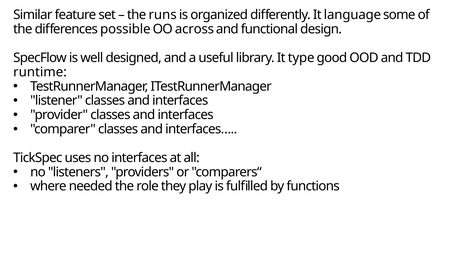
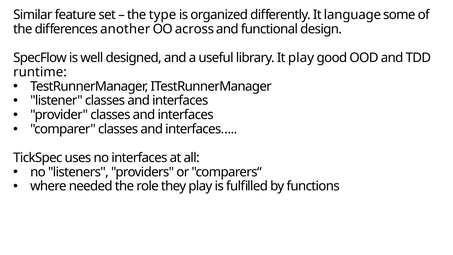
runs: runs -> type
possible: possible -> another
It type: type -> play
